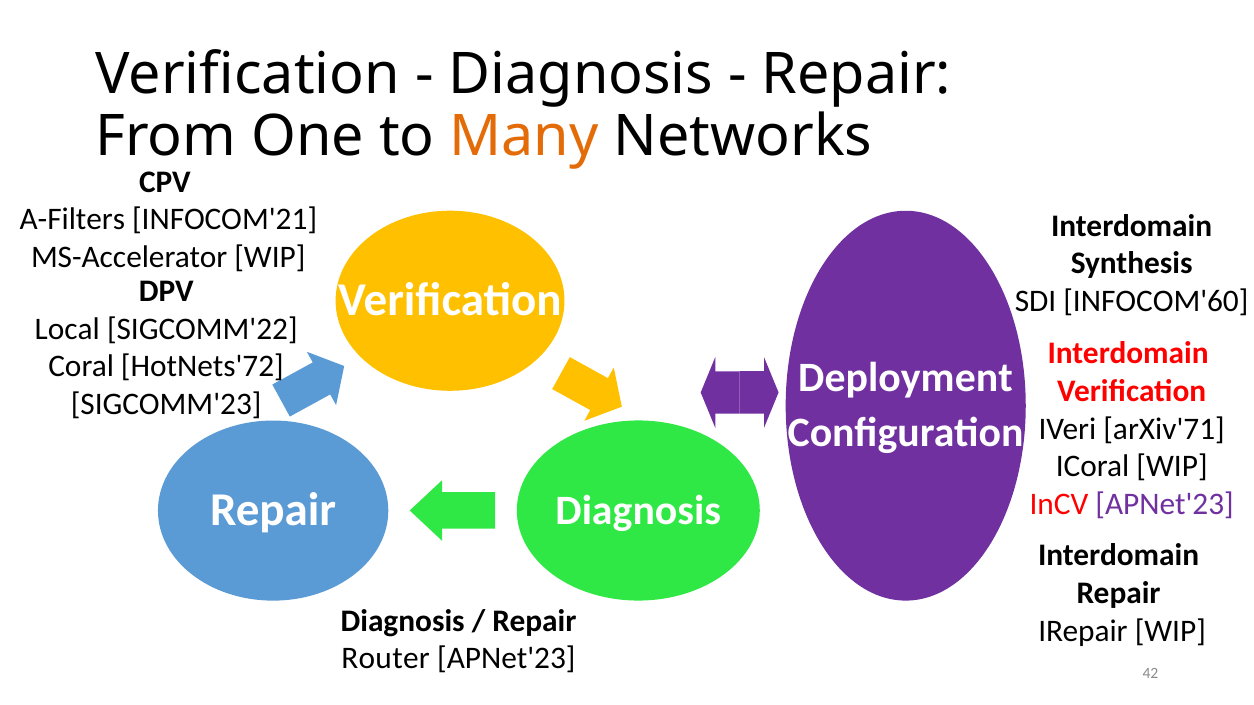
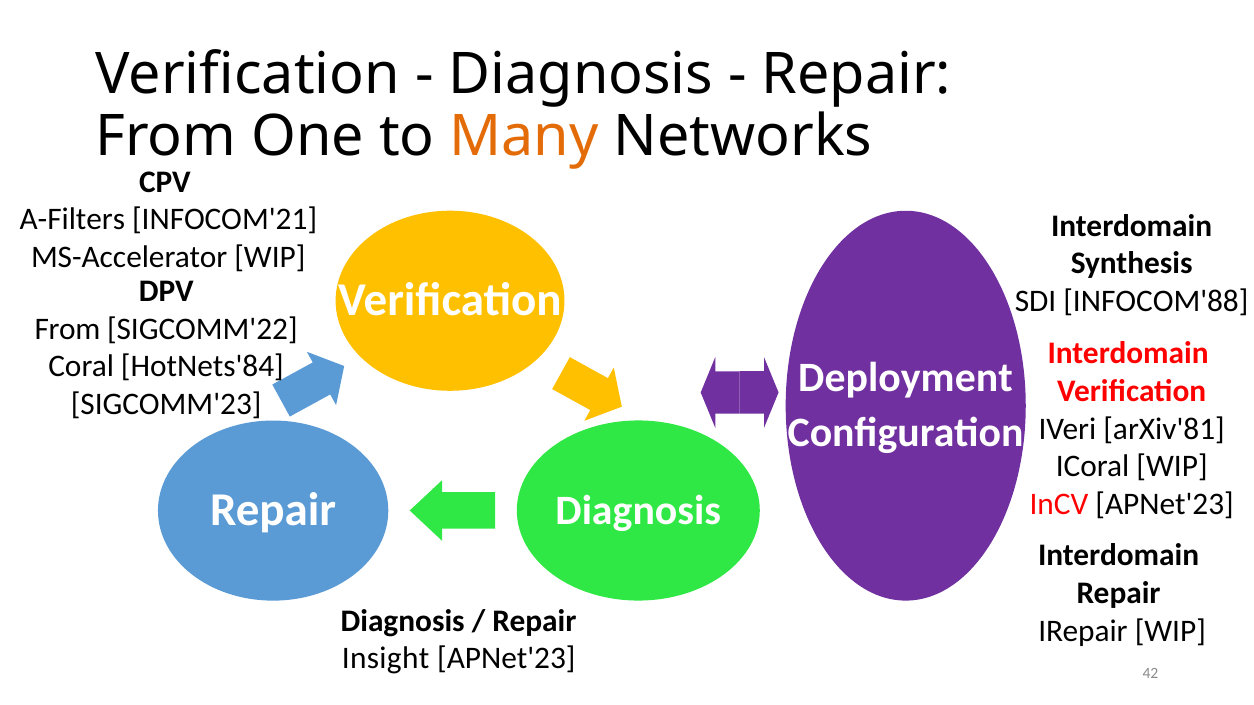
INFOCOM'60: INFOCOM'60 -> INFOCOM'88
Local at (67, 329): Local -> From
HotNets'72: HotNets'72 -> HotNets'84
arXiv'71: arXiv'71 -> arXiv'81
APNet'23 at (1165, 504) colour: purple -> black
Router: Router -> Insight
